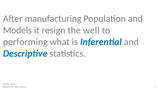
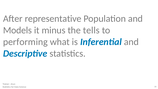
manufacturing: manufacturing -> representative
resign: resign -> minus
well: well -> tells
